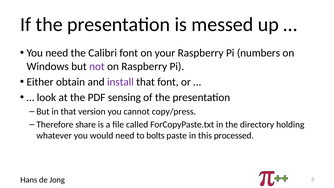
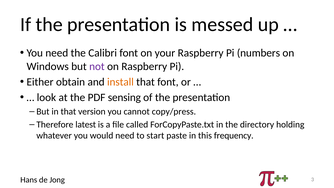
install colour: purple -> orange
share: share -> latest
bolts: bolts -> start
processed: processed -> frequency
